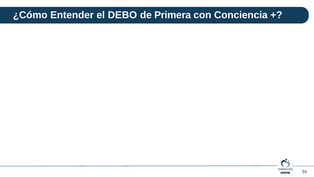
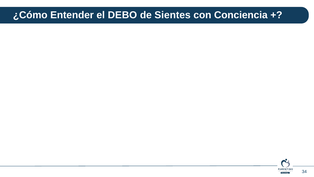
Primera: Primera -> Sientes
